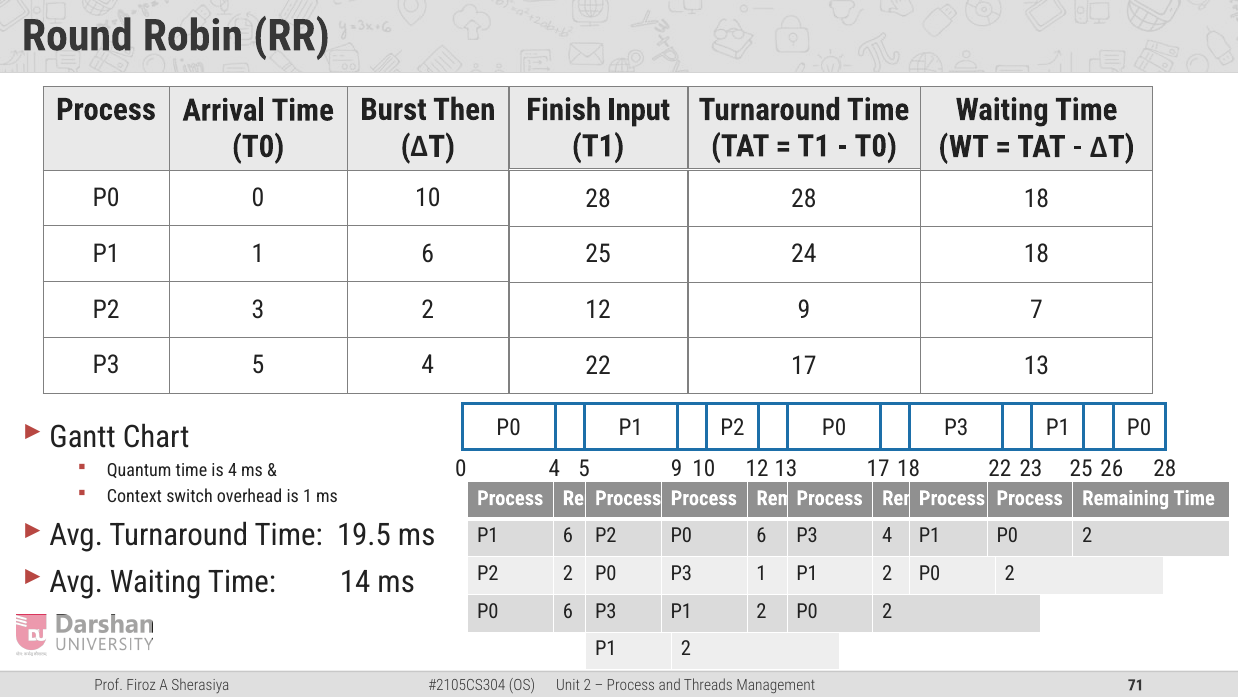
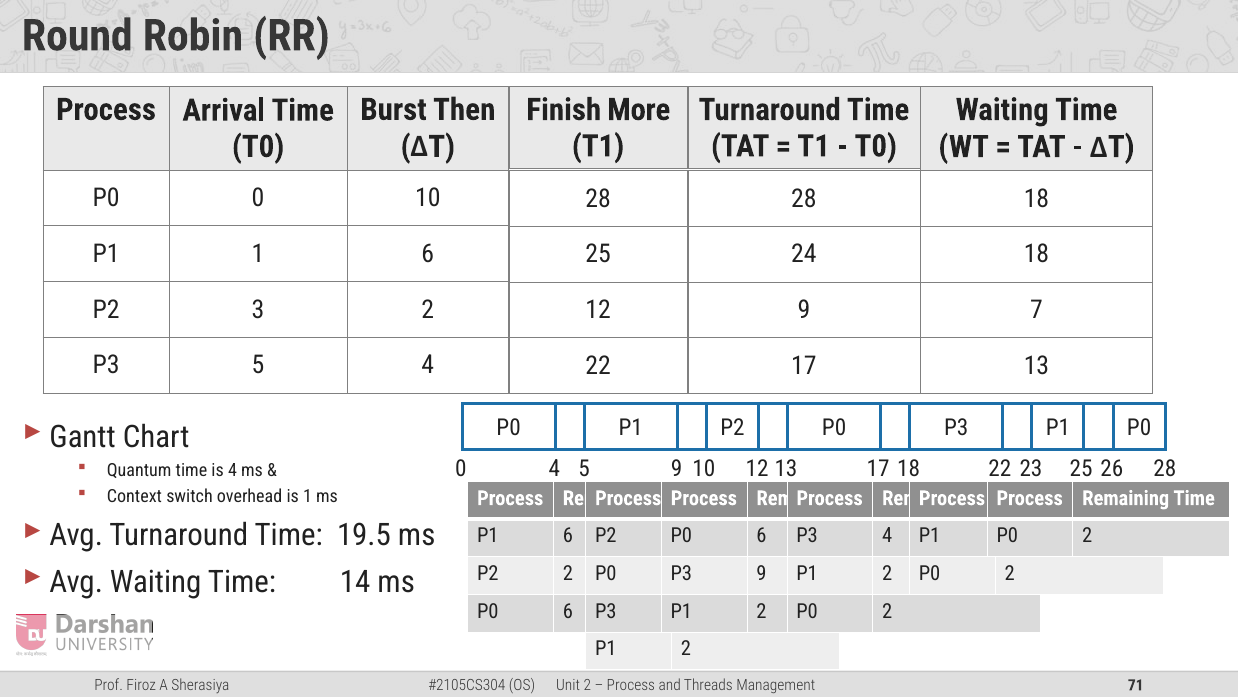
Input: Input -> More
1 at (761, 573): 1 -> 9
